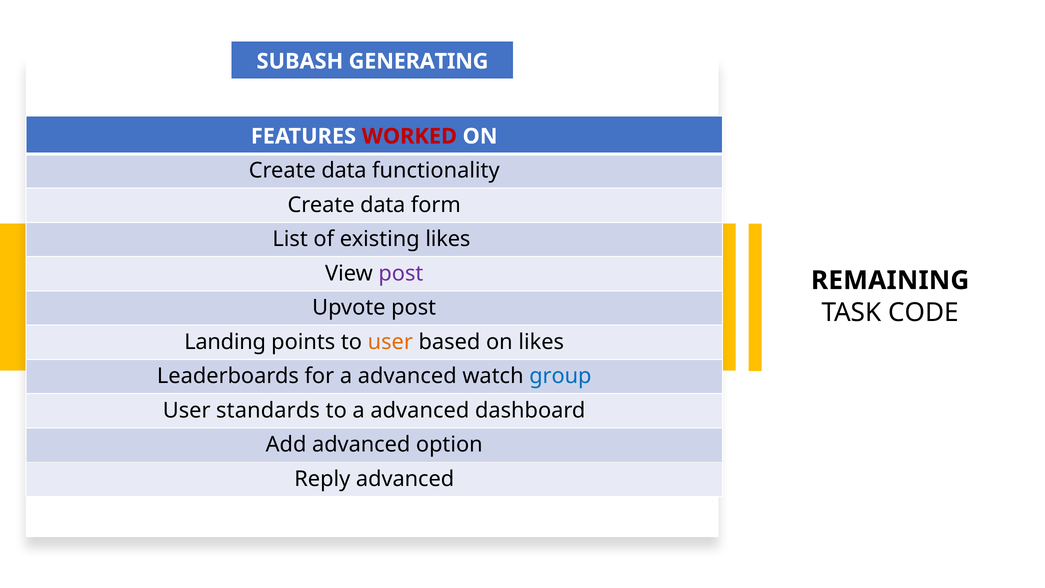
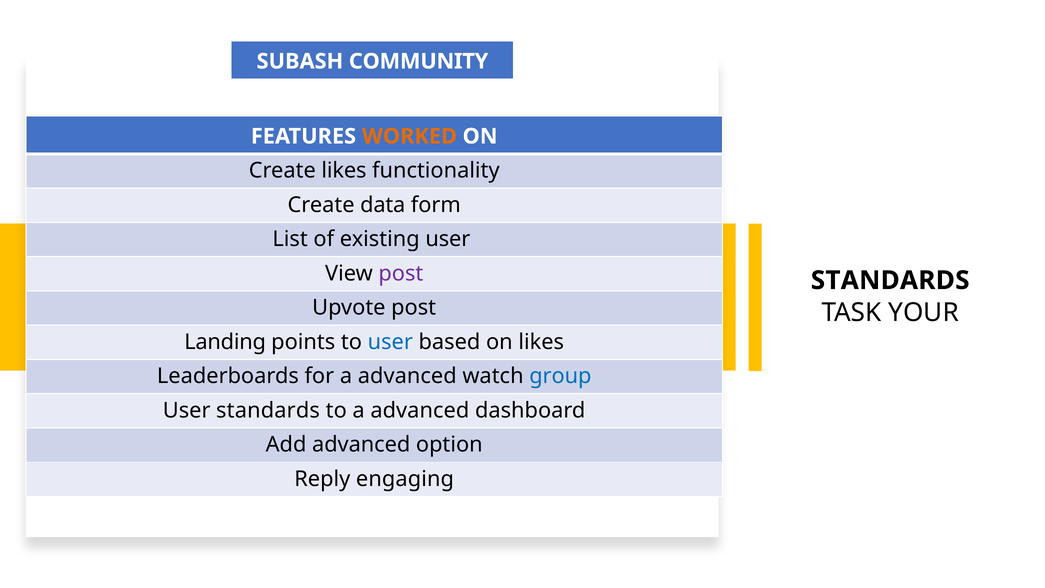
GENERATING: GENERATING -> COMMUNITY
WORKED colour: red -> orange
data at (344, 171): data -> likes
existing likes: likes -> user
REMAINING at (890, 280): REMAINING -> STANDARDS
CODE: CODE -> YOUR
user at (390, 342) colour: orange -> blue
Reply advanced: advanced -> engaging
